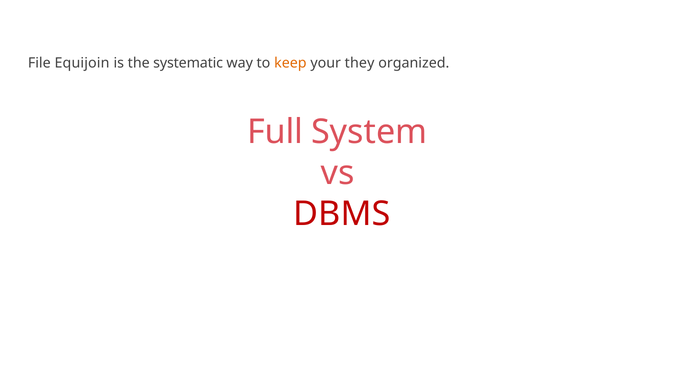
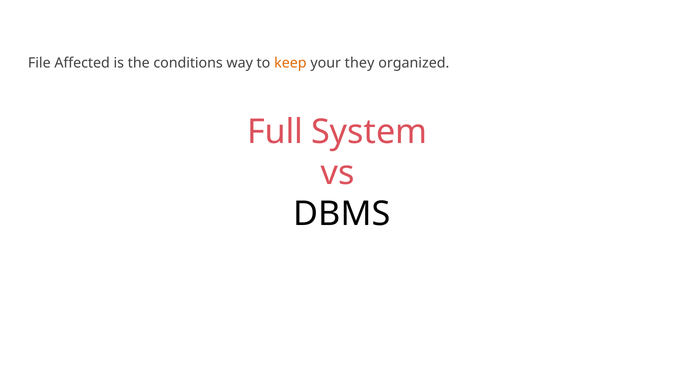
Equijoin: Equijoin -> Affected
systematic: systematic -> conditions
DBMS colour: red -> black
